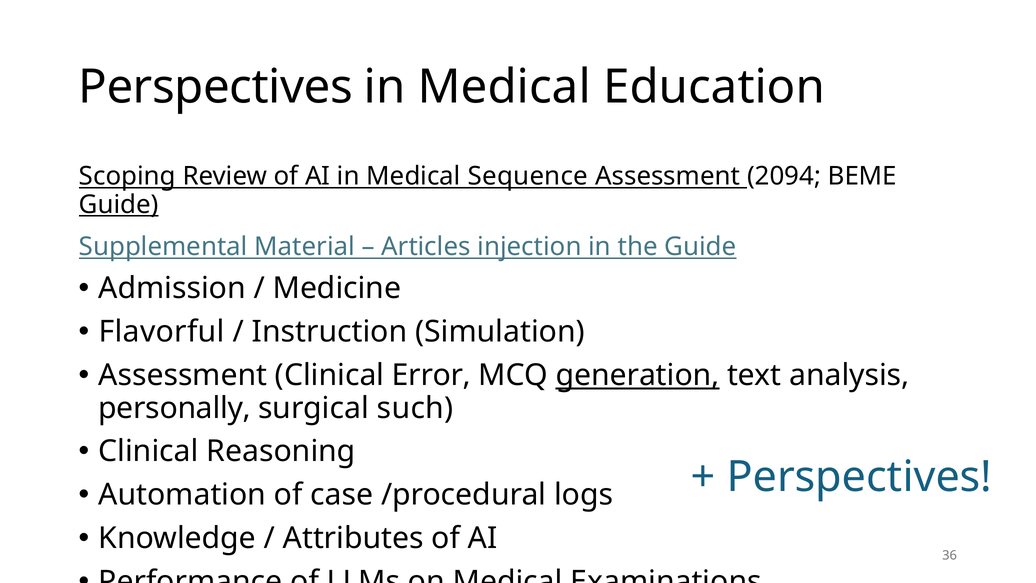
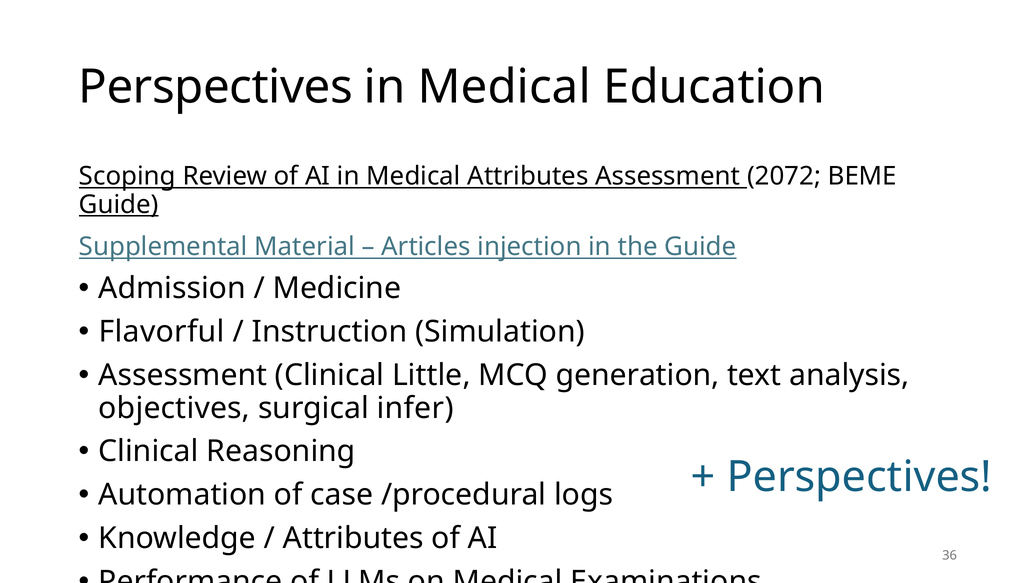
Medical Sequence: Sequence -> Attributes
2094: 2094 -> 2072
Error: Error -> Little
generation underline: present -> none
personally: personally -> objectives
such: such -> infer
